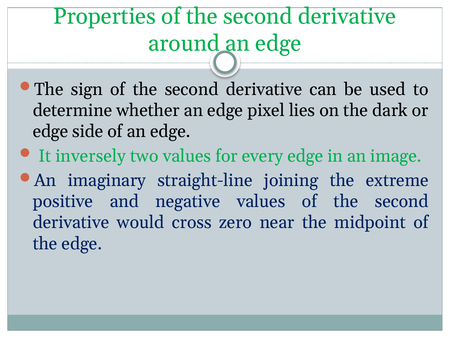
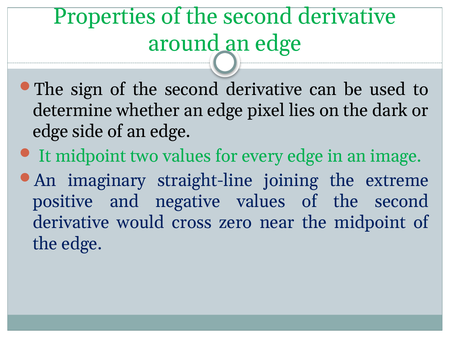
It inversely: inversely -> midpoint
